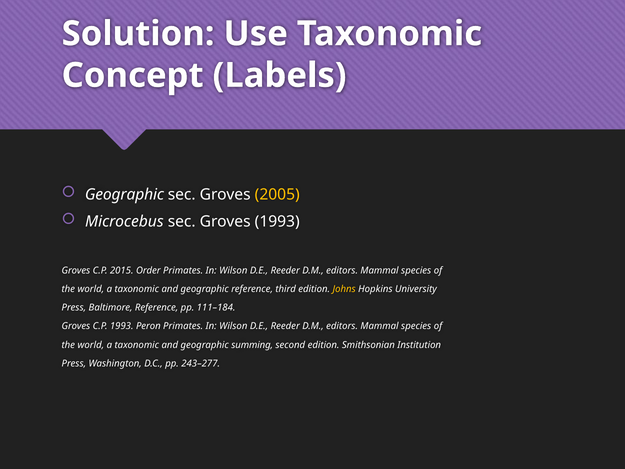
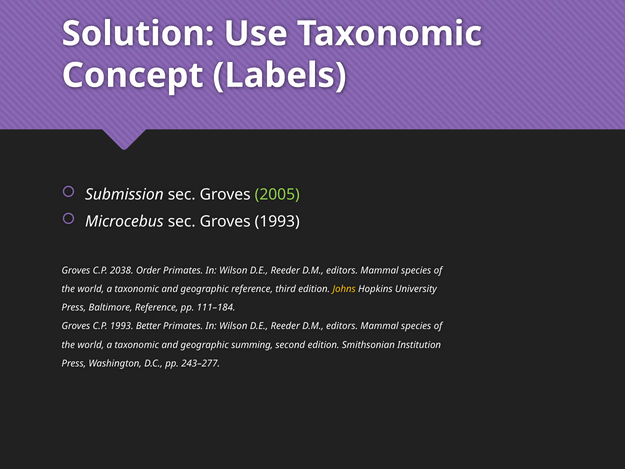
Geographic at (124, 194): Geographic -> Submission
2005 colour: yellow -> light green
2015: 2015 -> 2038
Peron: Peron -> Better
